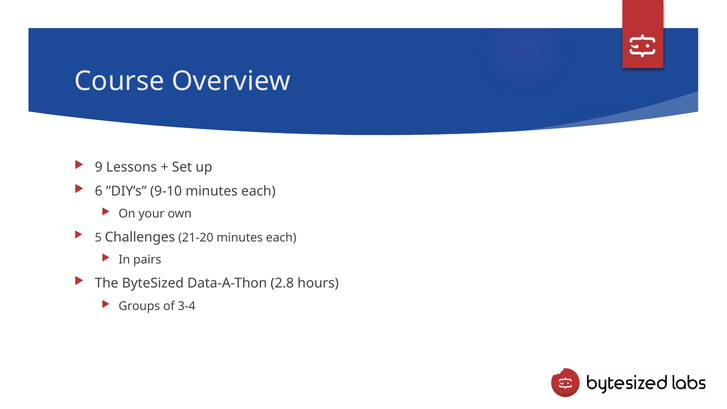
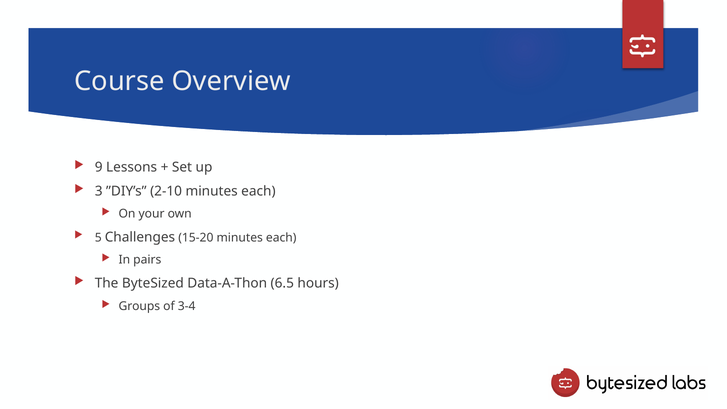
6: 6 -> 3
9-10: 9-10 -> 2-10
21-20: 21-20 -> 15-20
2.8: 2.8 -> 6.5
